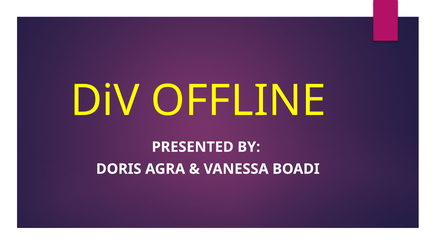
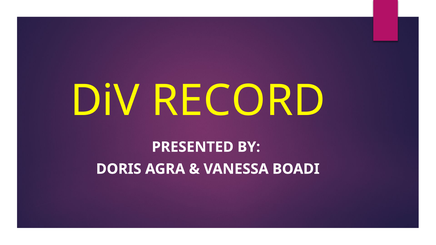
OFFLINE: OFFLINE -> RECORD
